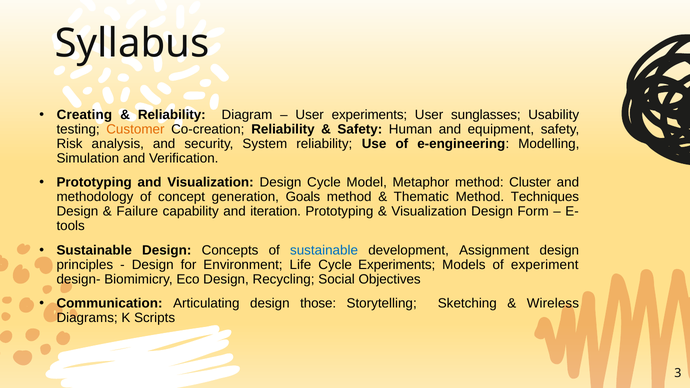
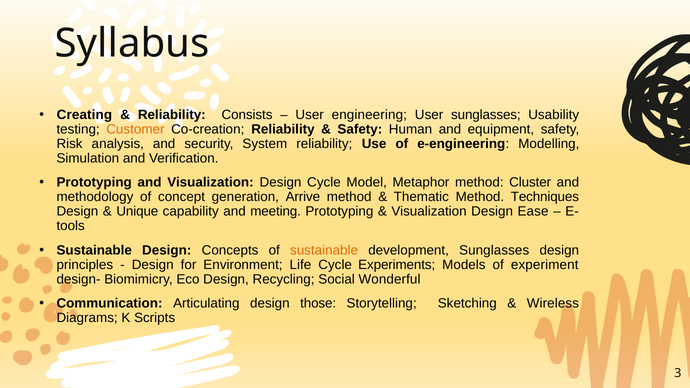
Diagram: Diagram -> Consists
User experiments: experiments -> engineering
Goals: Goals -> Arrive
Failure: Failure -> Unique
iteration: iteration -> meeting
Form: Form -> Ease
sustainable at (324, 250) colour: blue -> orange
development Assignment: Assignment -> Sunglasses
Objectives: Objectives -> Wonderful
